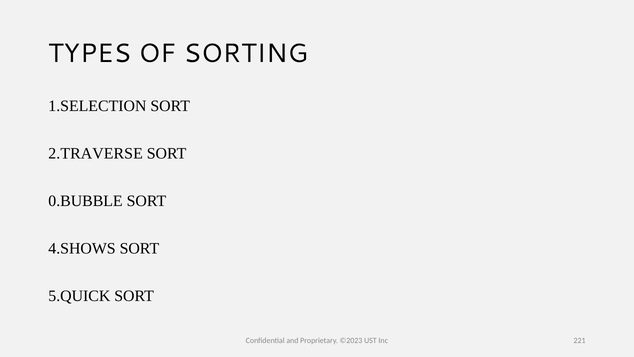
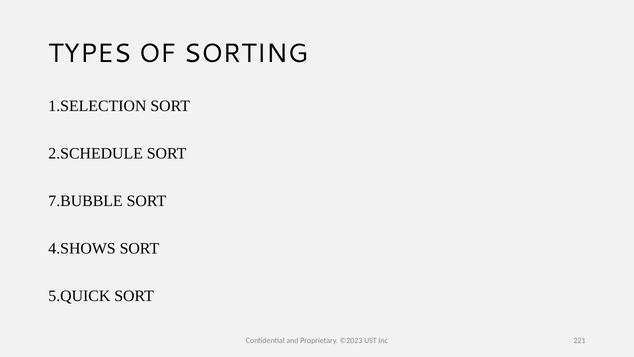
2.TRAVERSE: 2.TRAVERSE -> 2.SCHEDULE
0.BUBBLE: 0.BUBBLE -> 7.BUBBLE
